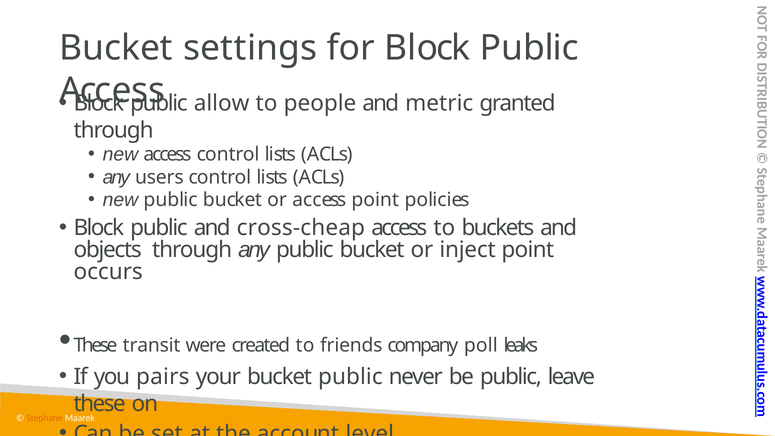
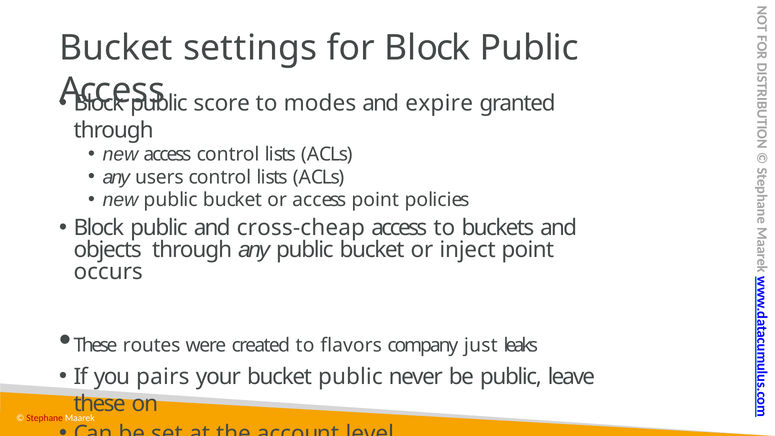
allow: allow -> score
people: people -> modes
metric: metric -> expire
transit: transit -> routes
friends: friends -> flavors
poll: poll -> just
Stephane colour: orange -> red
